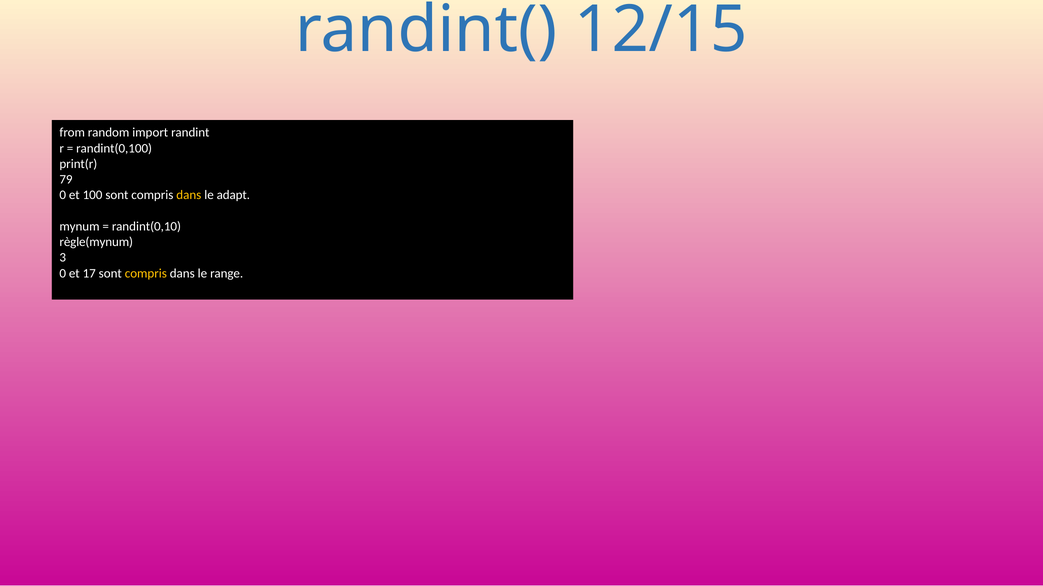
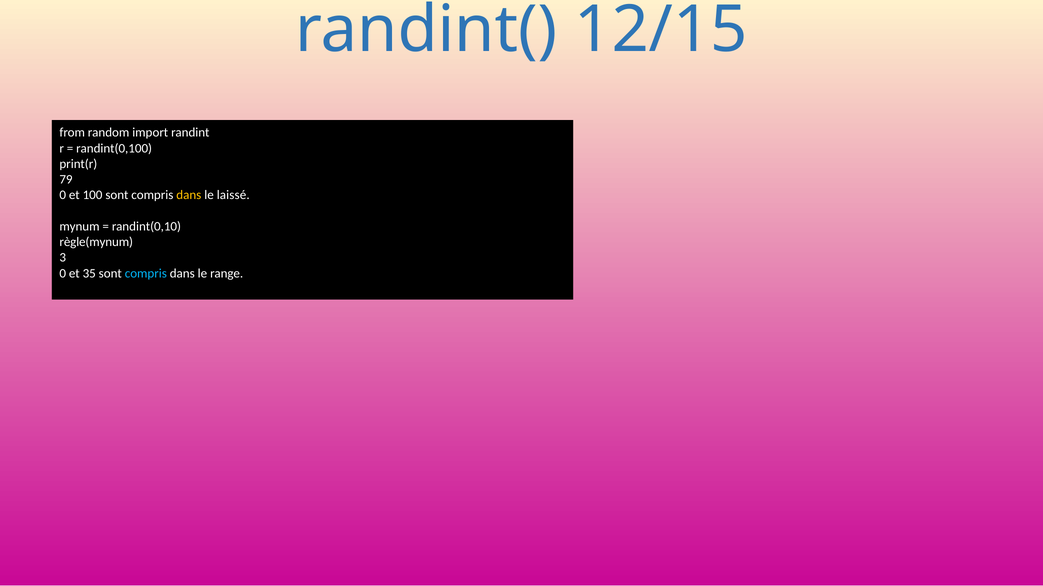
adapt: adapt -> laissé
17: 17 -> 35
compris at (146, 274) colour: yellow -> light blue
